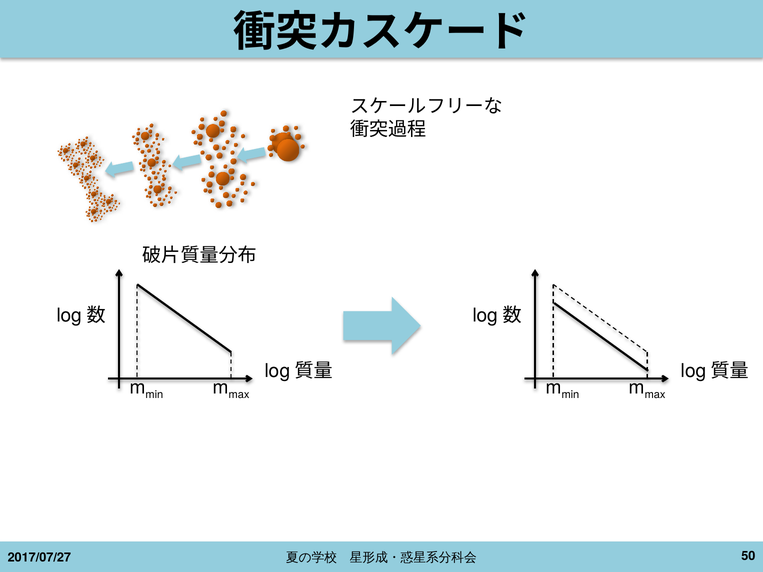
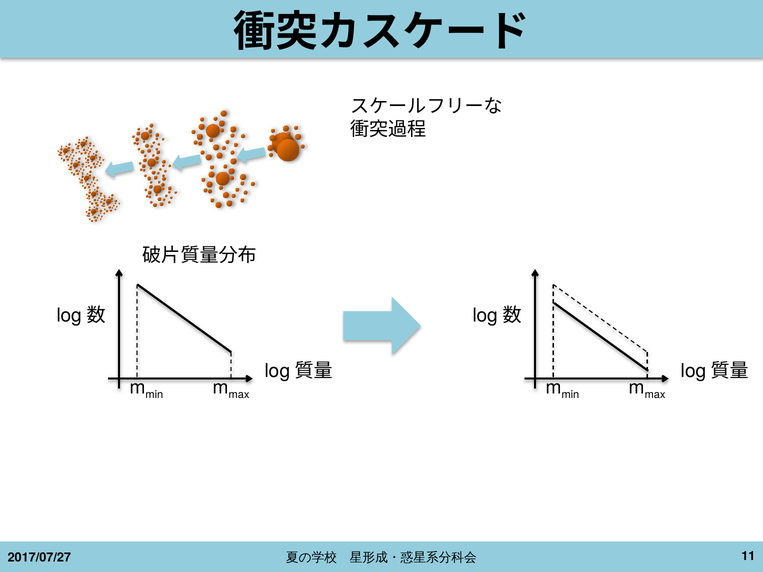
50: 50 -> 11
